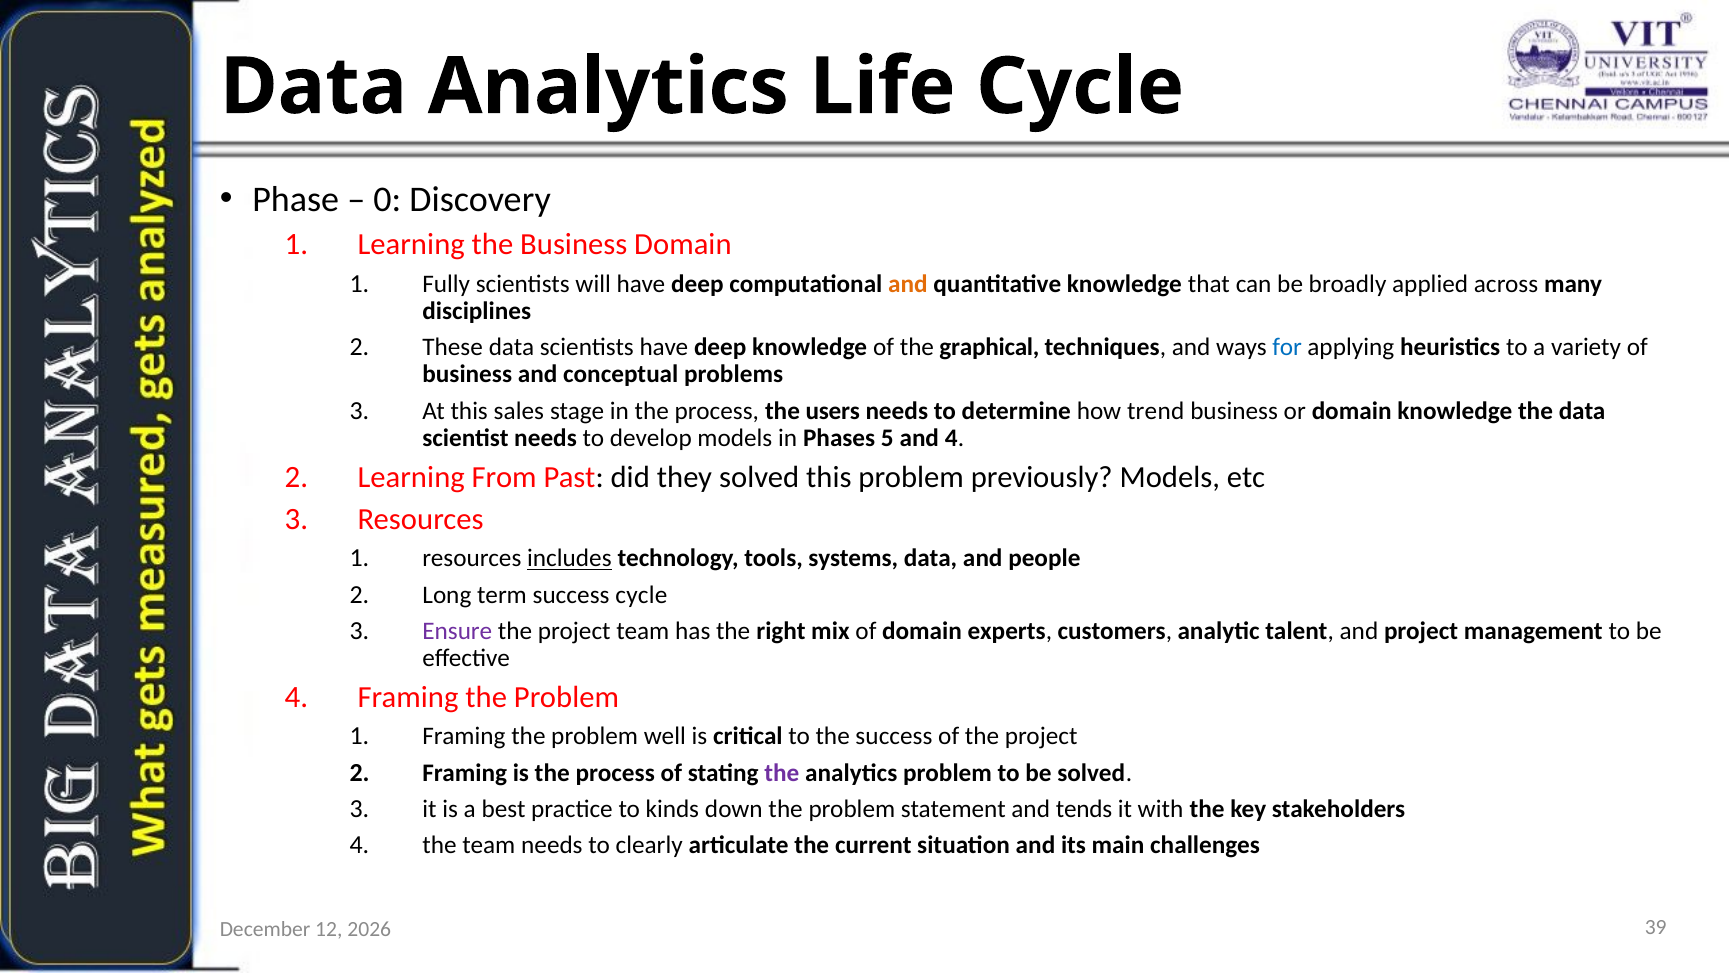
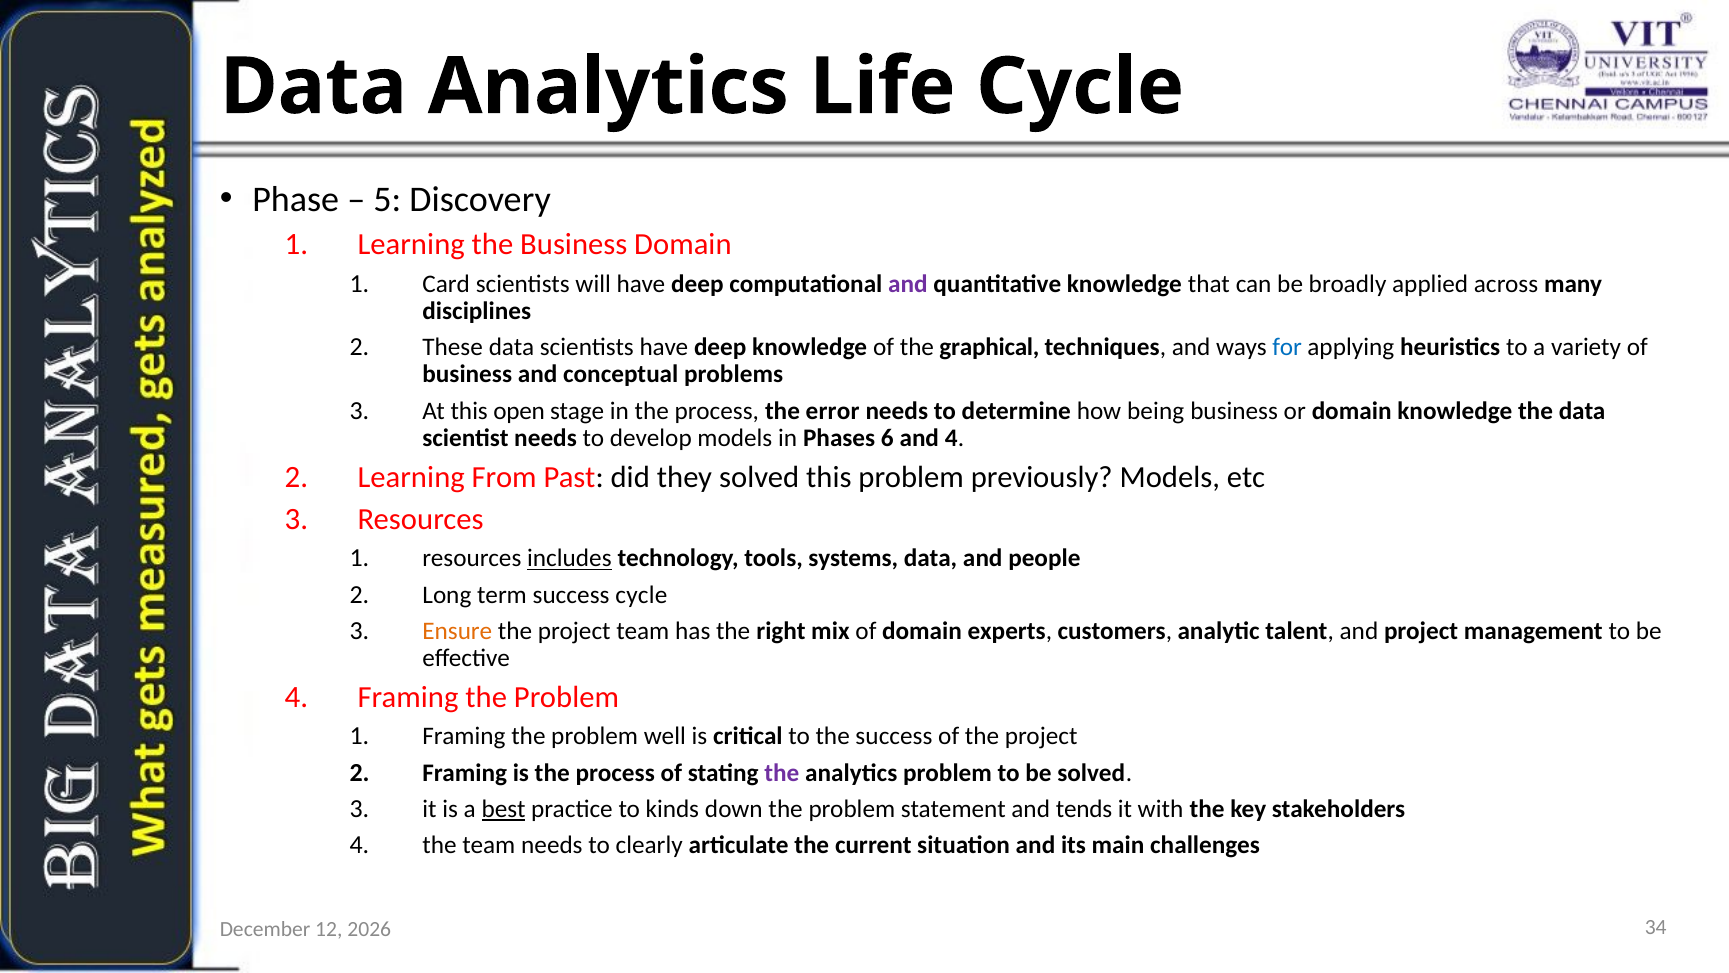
0: 0 -> 5
Fully: Fully -> Card
and at (908, 284) colour: orange -> purple
sales: sales -> open
users: users -> error
trend: trend -> being
5: 5 -> 6
Ensure colour: purple -> orange
best underline: none -> present
39: 39 -> 34
